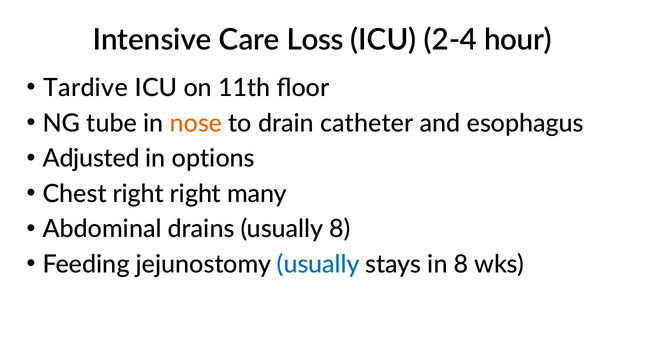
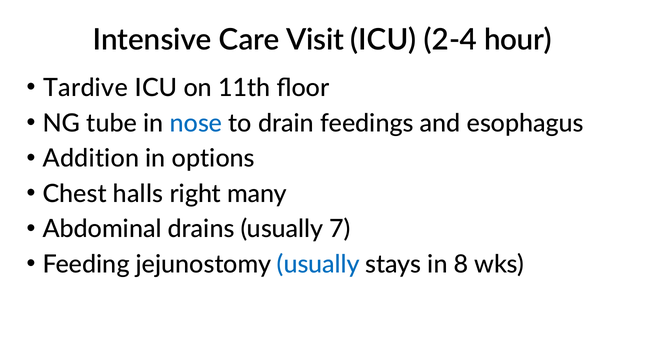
Loss: Loss -> Visit
nose colour: orange -> blue
catheter: catheter -> feedings
Adjusted: Adjusted -> Addition
Chest right: right -> halls
usually 8: 8 -> 7
